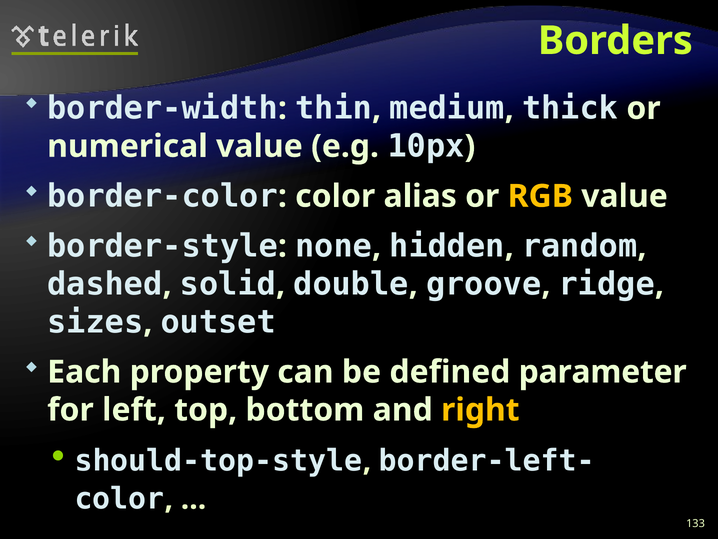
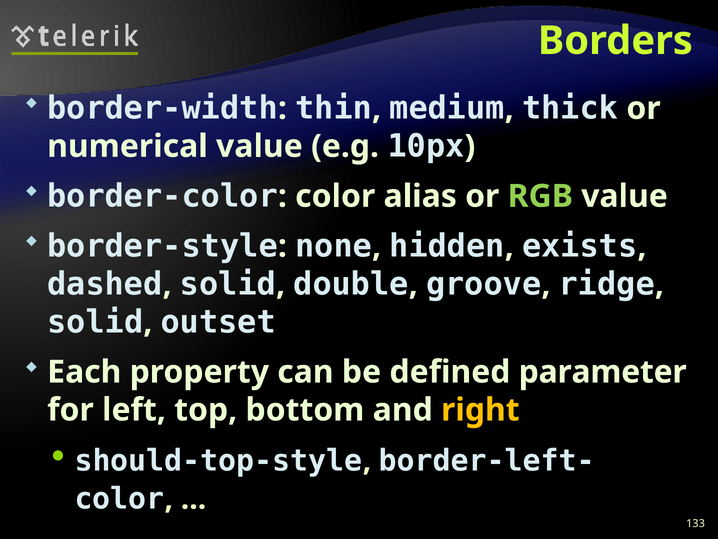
RGB colour: yellow -> light green
random: random -> exists
sizes at (95, 322): sizes -> solid
